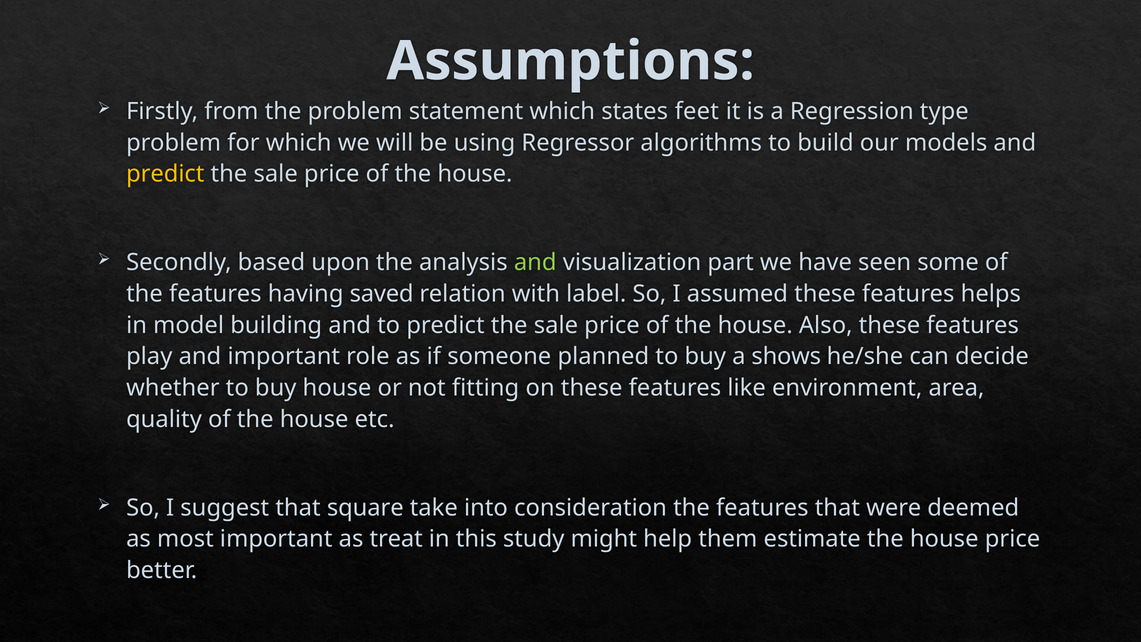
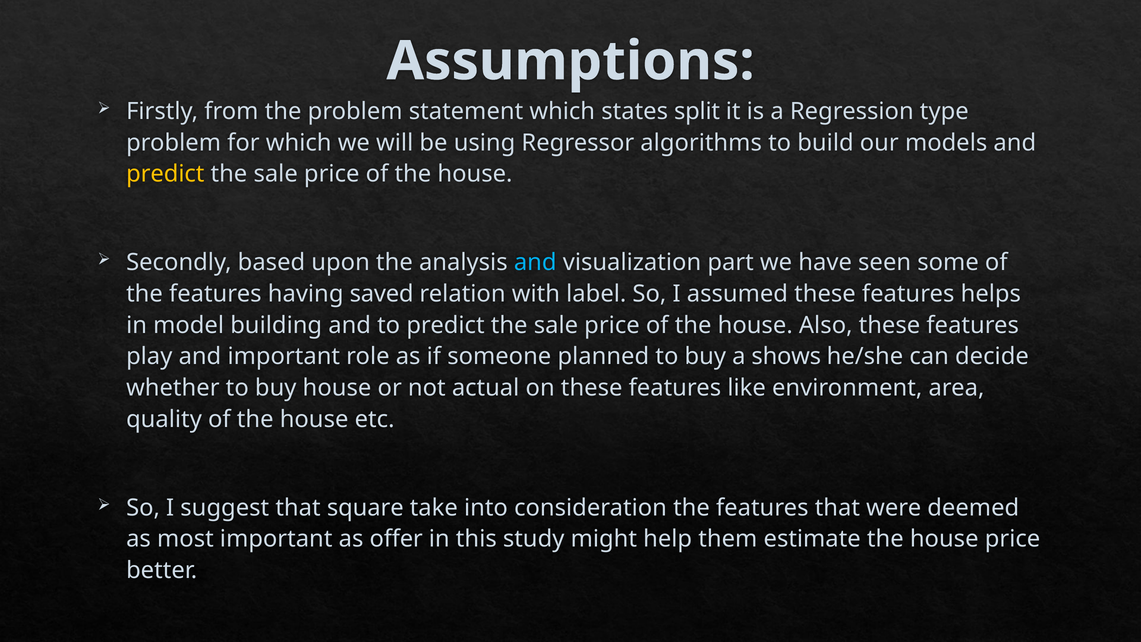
feet: feet -> split
and at (535, 262) colour: light green -> light blue
fitting: fitting -> actual
treat: treat -> offer
